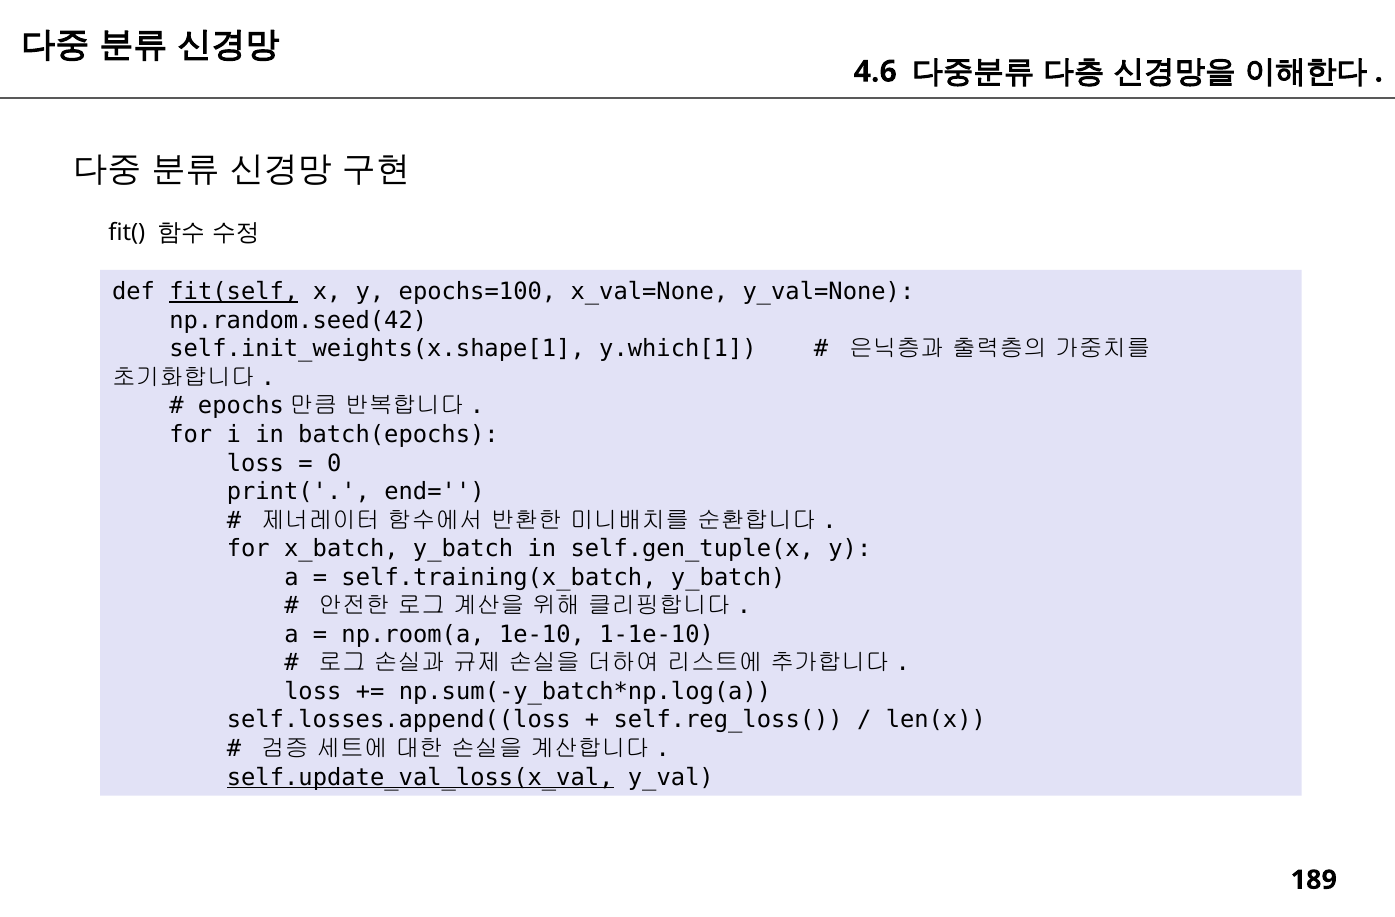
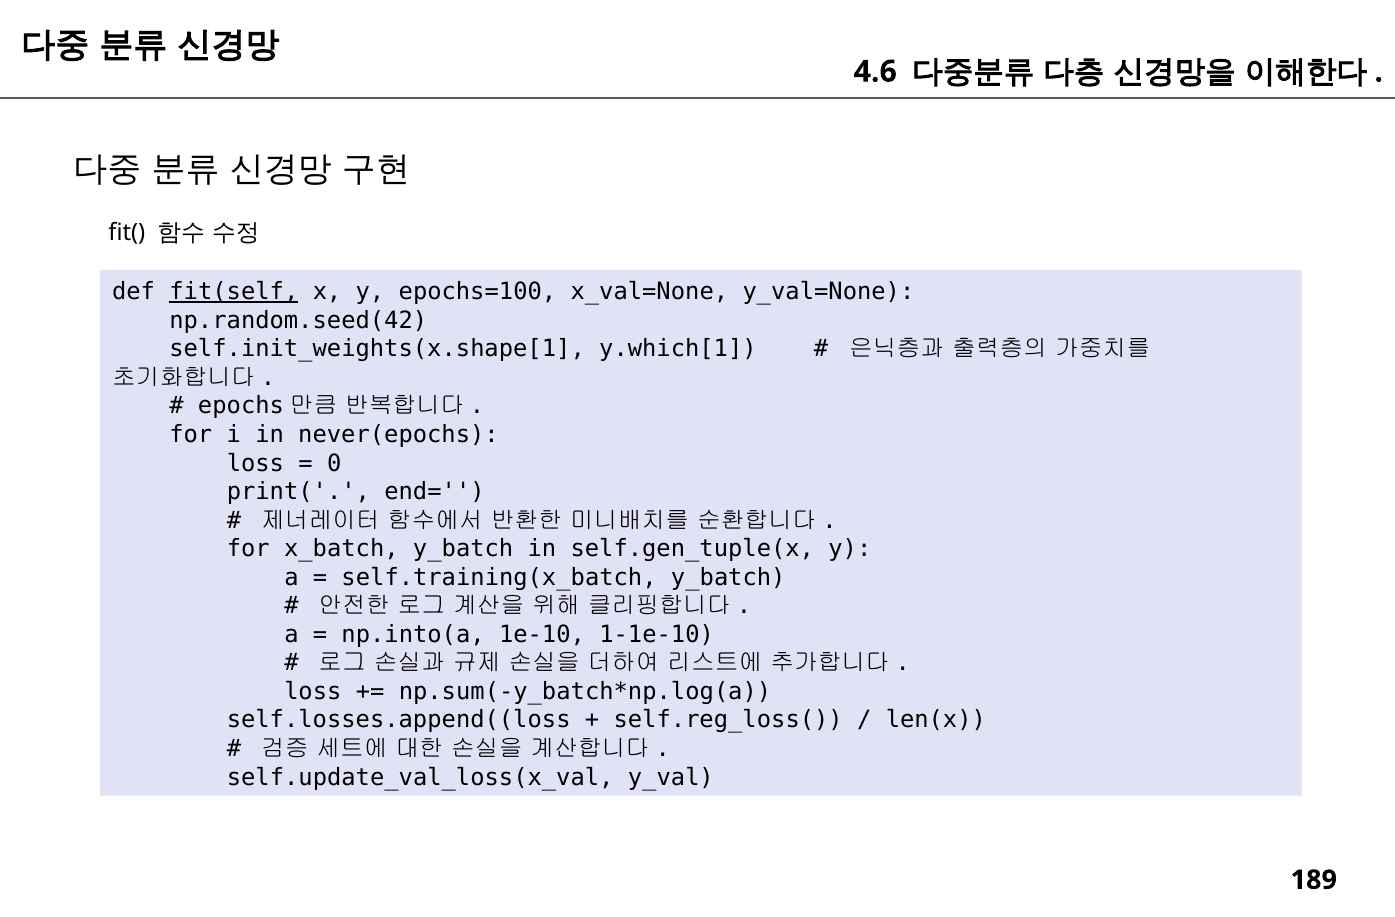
batch(epochs: batch(epochs -> never(epochs
np.room(a: np.room(a -> np.into(a
self.update_val_loss(x_val underline: present -> none
